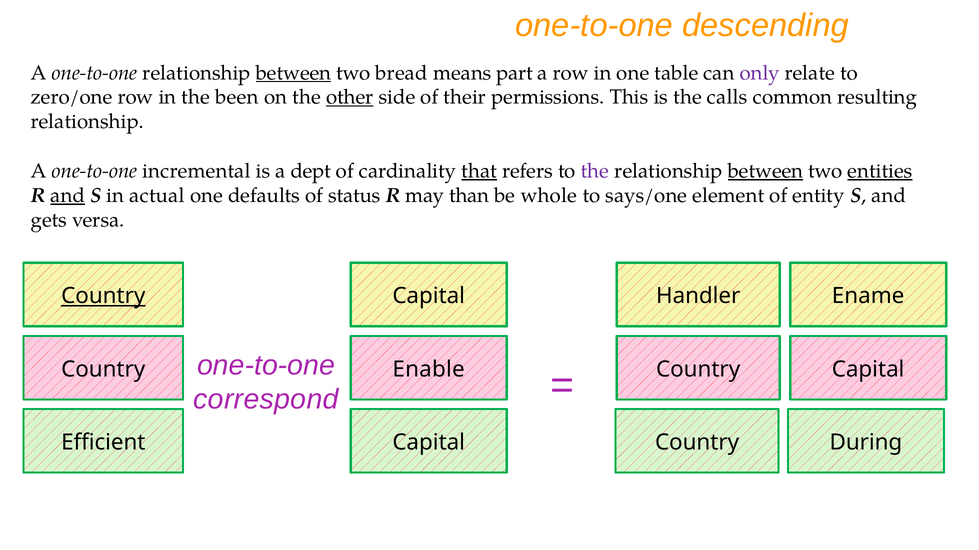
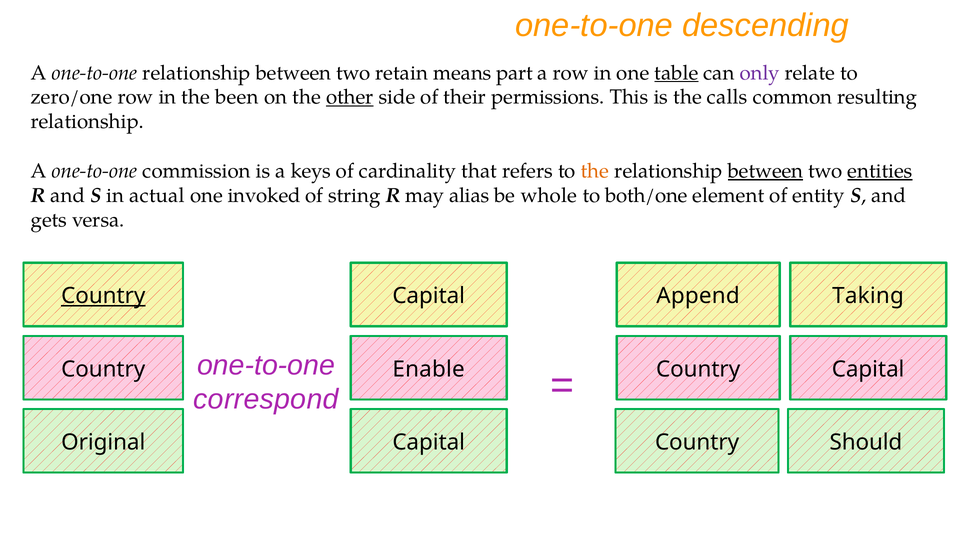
between at (294, 73) underline: present -> none
bread: bread -> retain
table underline: none -> present
incremental: incremental -> commission
dept: dept -> keys
that underline: present -> none
the at (595, 171) colour: purple -> orange
and at (68, 196) underline: present -> none
defaults: defaults -> invoked
status: status -> string
than: than -> alias
says/one: says/one -> both/one
Handler: Handler -> Append
Ename: Ename -> Taking
Efficient: Efficient -> Original
During: During -> Should
